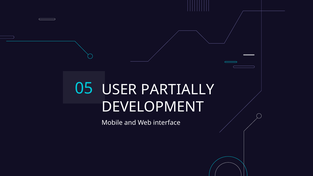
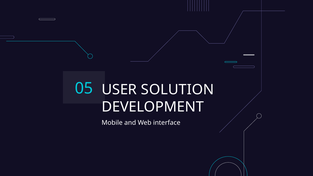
PARTIALLY: PARTIALLY -> SOLUTION
